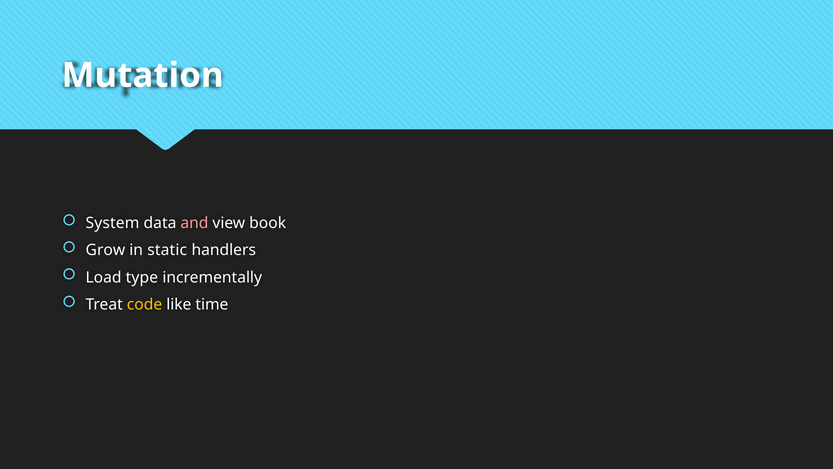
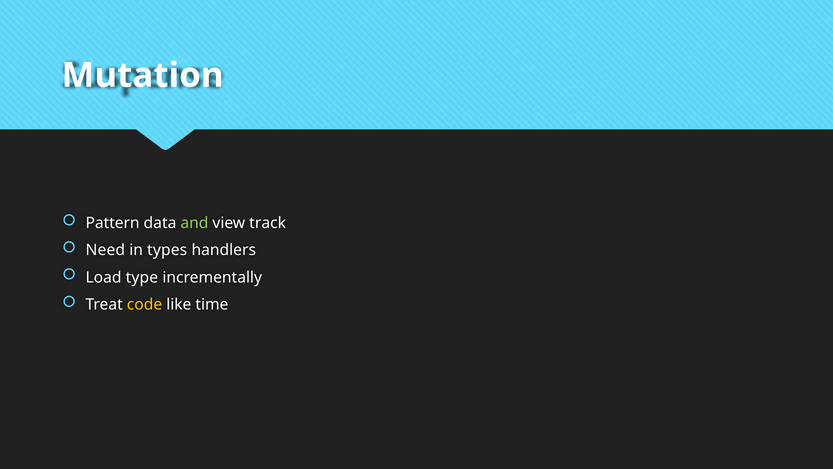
System: System -> Pattern
and colour: pink -> light green
book: book -> track
Grow: Grow -> Need
static: static -> types
